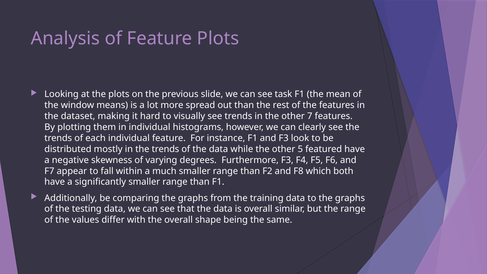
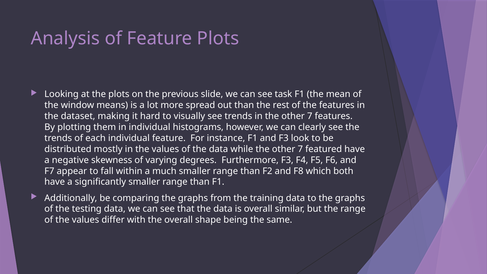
in the trends: trends -> values
while the other 5: 5 -> 7
